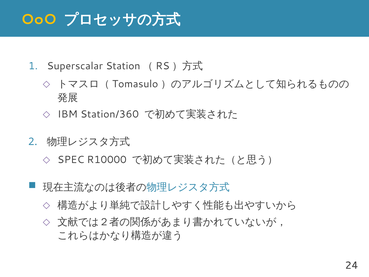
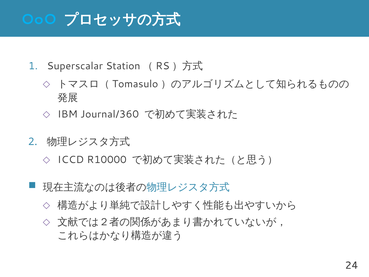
OoO colour: yellow -> light blue
Station/360: Station/360 -> Journal/360
SPEC: SPEC -> ICCD
